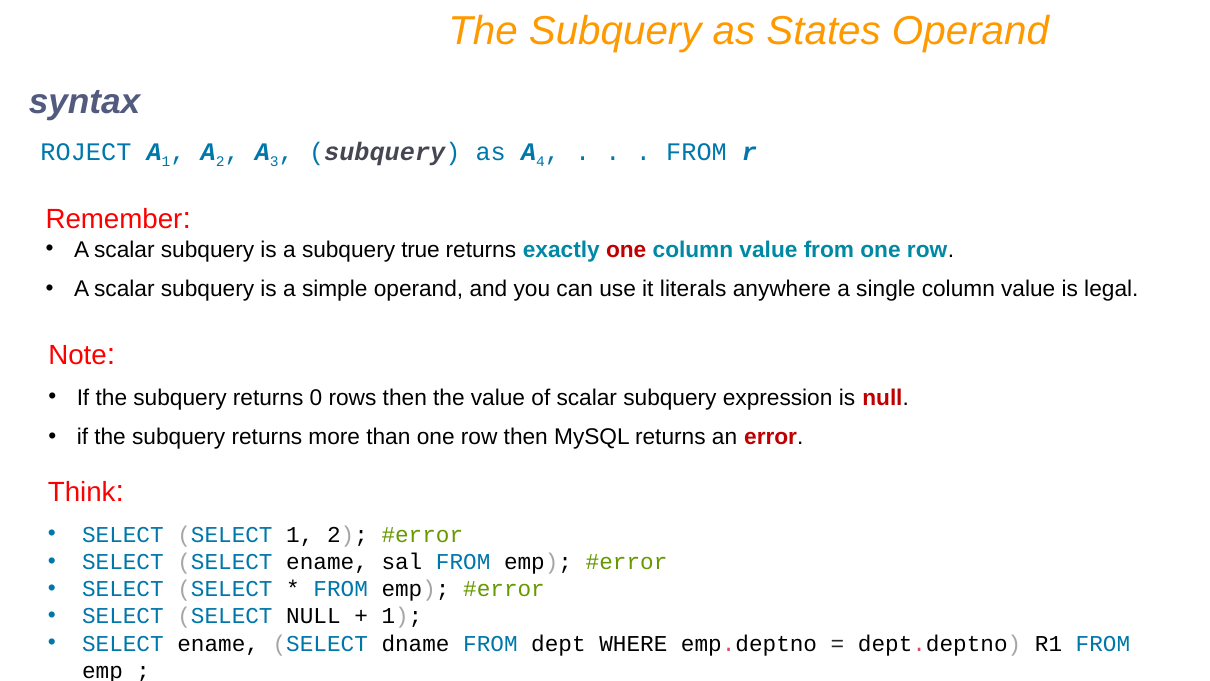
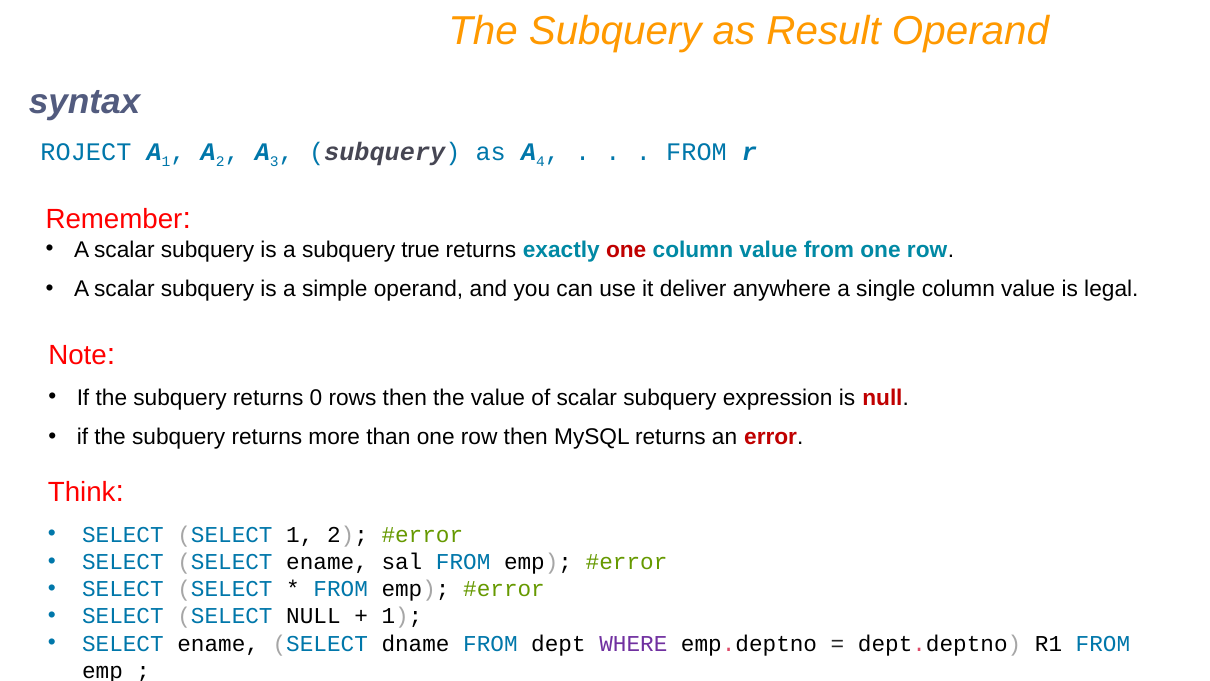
States: States -> Result
literals: literals -> deliver
WHERE colour: black -> purple
